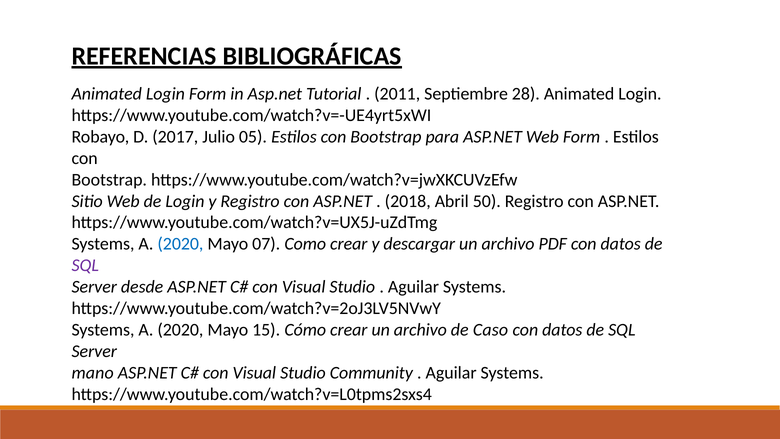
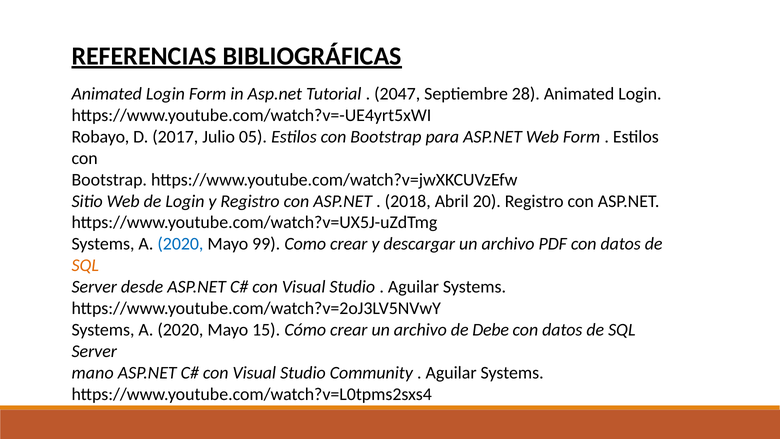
2011: 2011 -> 2047
50: 50 -> 20
07: 07 -> 99
SQL at (85, 265) colour: purple -> orange
Caso: Caso -> Debe
